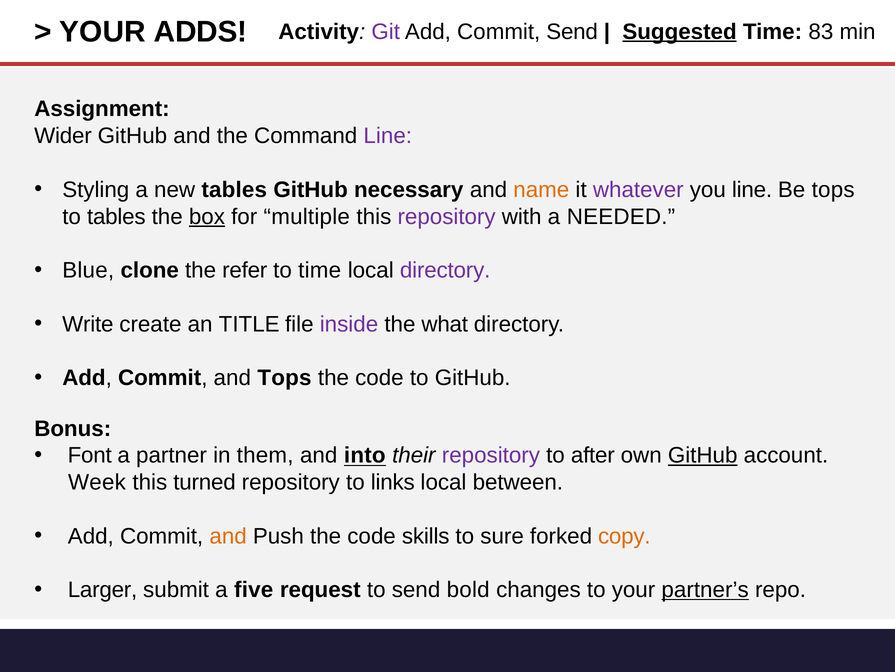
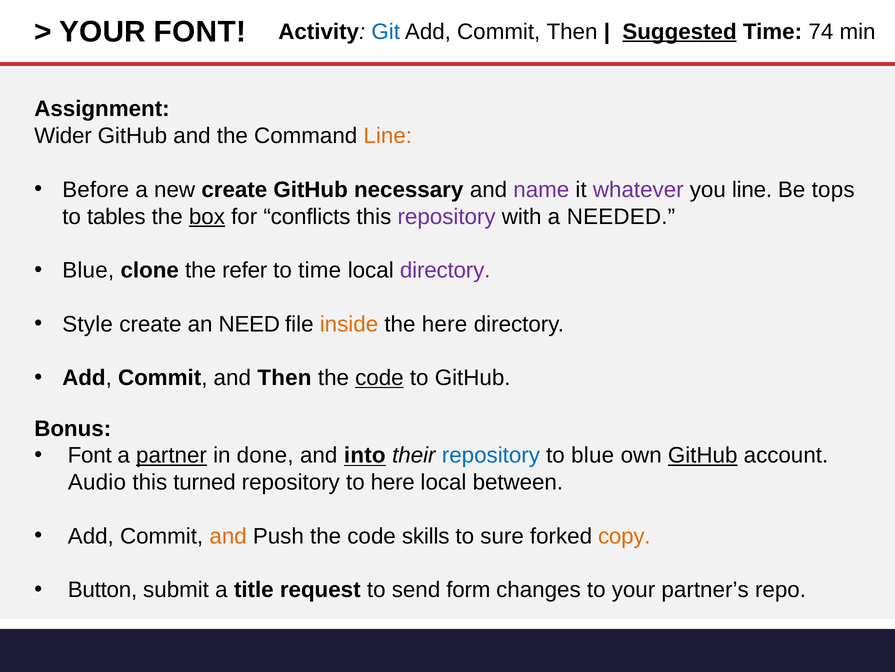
YOUR ADDS: ADDS -> FONT
Git colour: purple -> blue
Commit Send: Send -> Then
83: 83 -> 74
Line at (388, 136) colour: purple -> orange
Styling: Styling -> Before
new tables: tables -> create
name colour: orange -> purple
multiple: multiple -> conflicts
Write: Write -> Style
TITLE: TITLE -> NEED
inside colour: purple -> orange
the what: what -> here
and Tops: Tops -> Then
code at (379, 377) underline: none -> present
partner underline: none -> present
them: them -> done
repository at (491, 455) colour: purple -> blue
to after: after -> blue
Week: Week -> Audio
to links: links -> here
Larger: Larger -> Button
five: five -> title
bold: bold -> form
partner’s underline: present -> none
